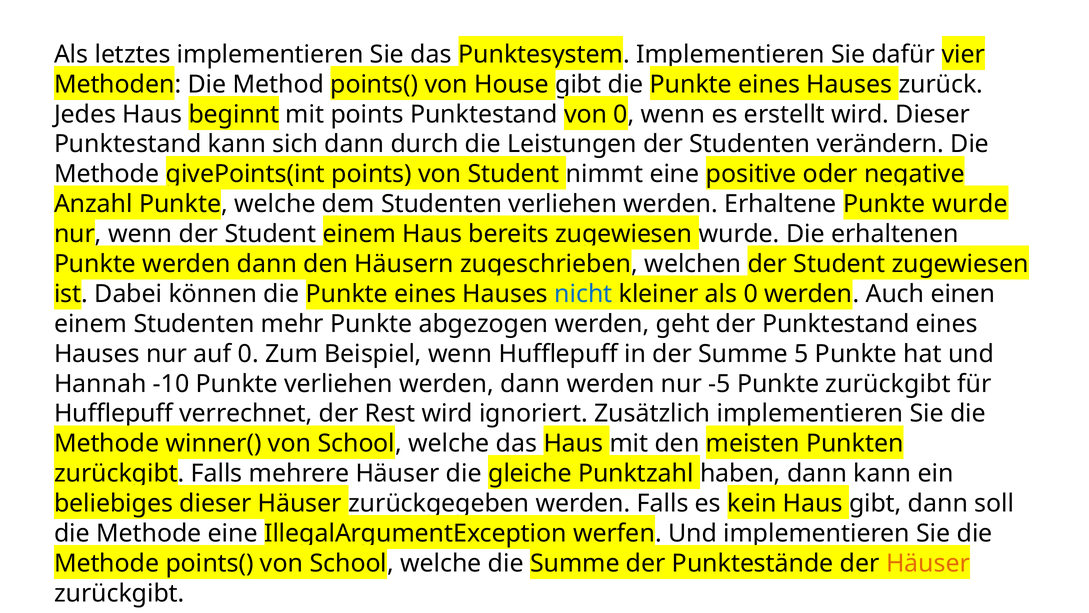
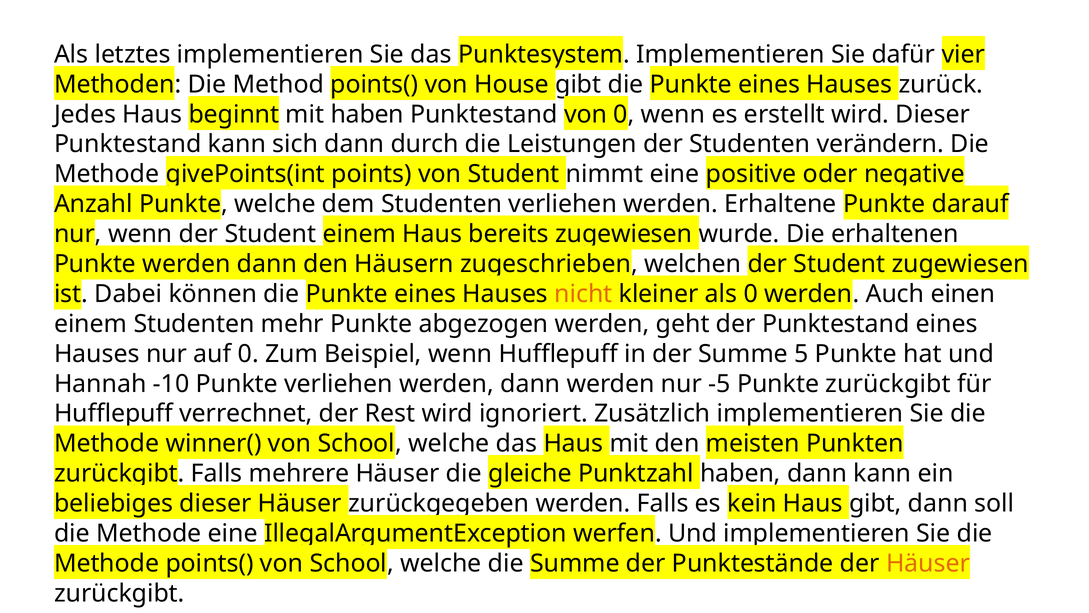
mit points: points -> haben
Punkte wurde: wurde -> darauf
nicht colour: blue -> orange
